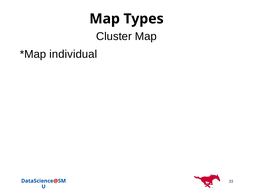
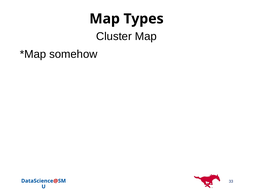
individual: individual -> somehow
